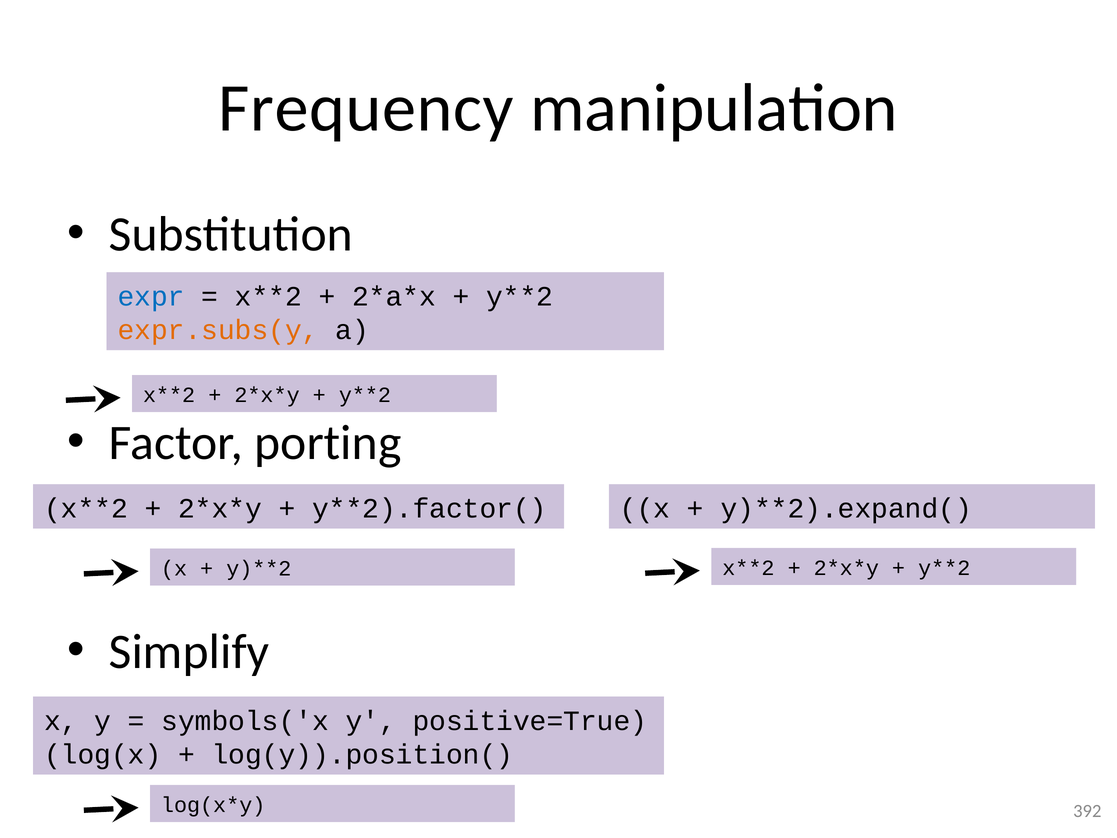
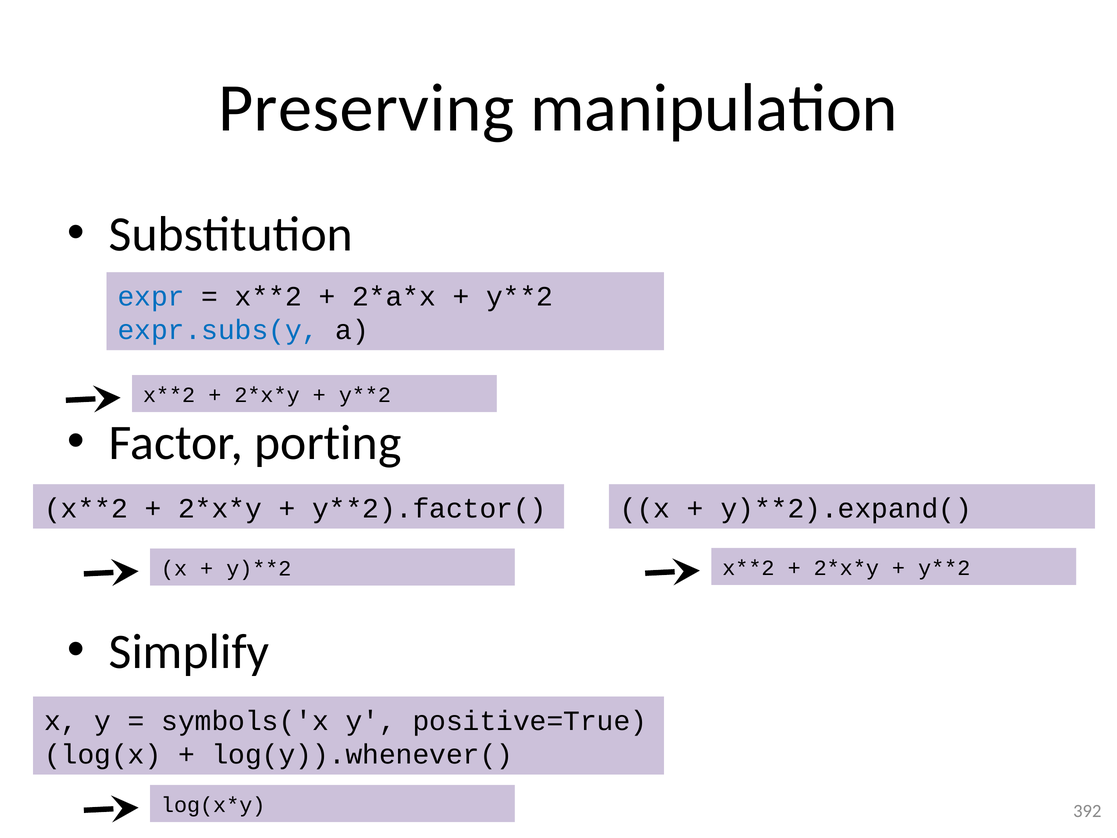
Frequency: Frequency -> Preserving
expr.subs(y colour: orange -> blue
log(y)).position(: log(y)).position( -> log(y)).whenever(
